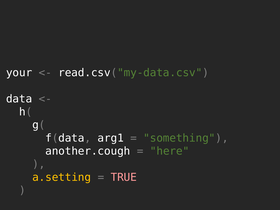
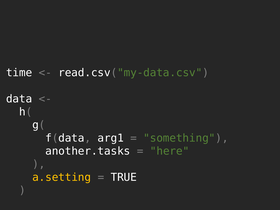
your: your -> time
another.cough: another.cough -> another.tasks
TRUE colour: pink -> white
